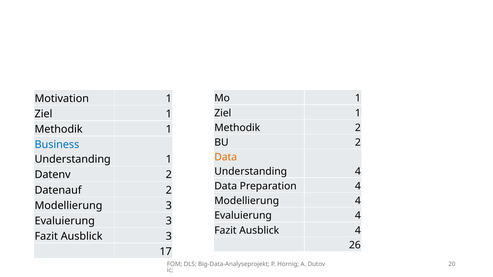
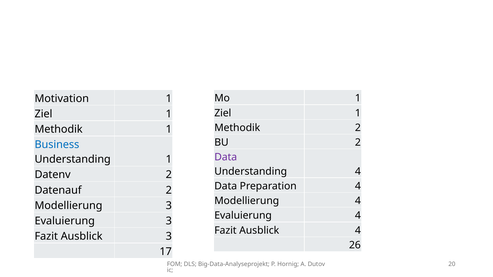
Data at (226, 157) colour: orange -> purple
